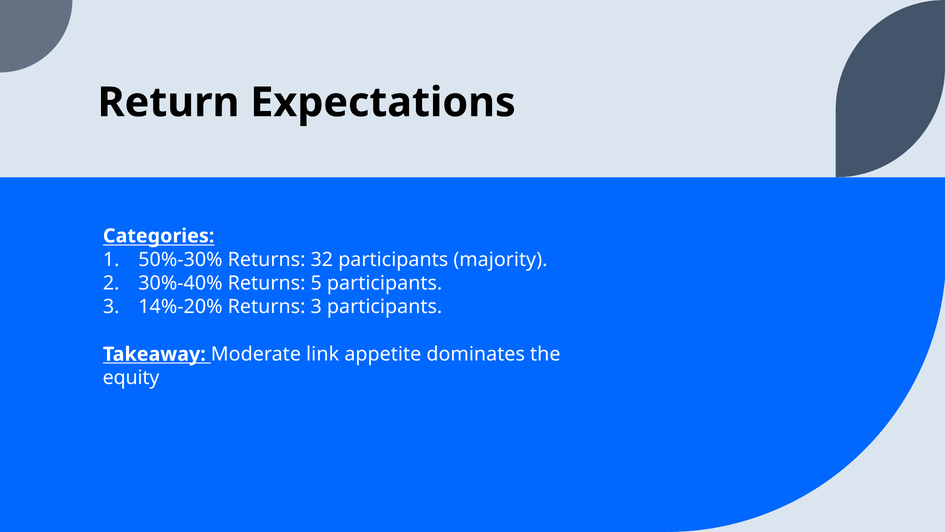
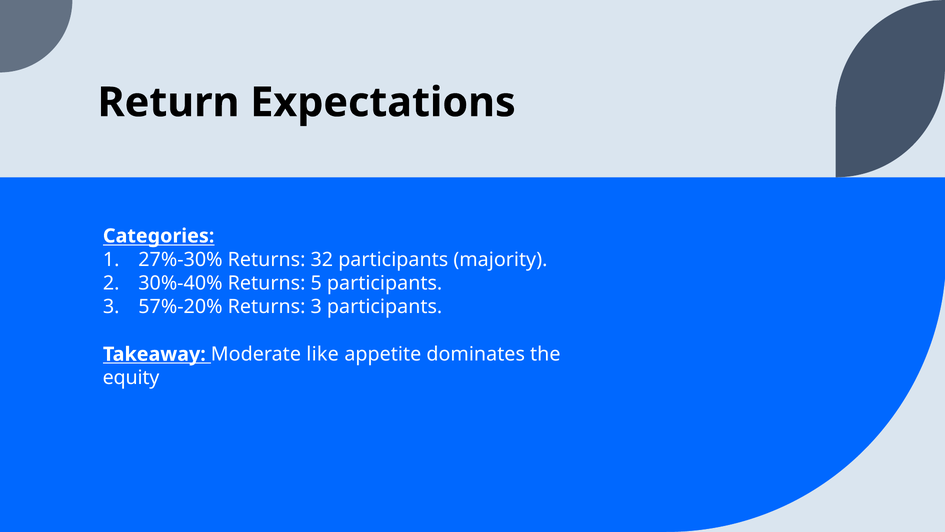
50%-30%: 50%-30% -> 27%-30%
14%-20%: 14%-20% -> 57%-20%
link: link -> like
